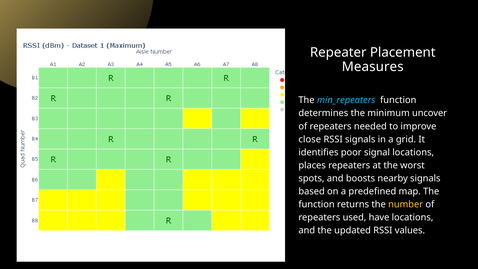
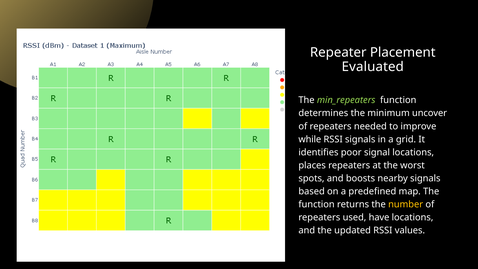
Measures: Measures -> Evaluated
min_repeaters colour: light blue -> light green
close: close -> while
